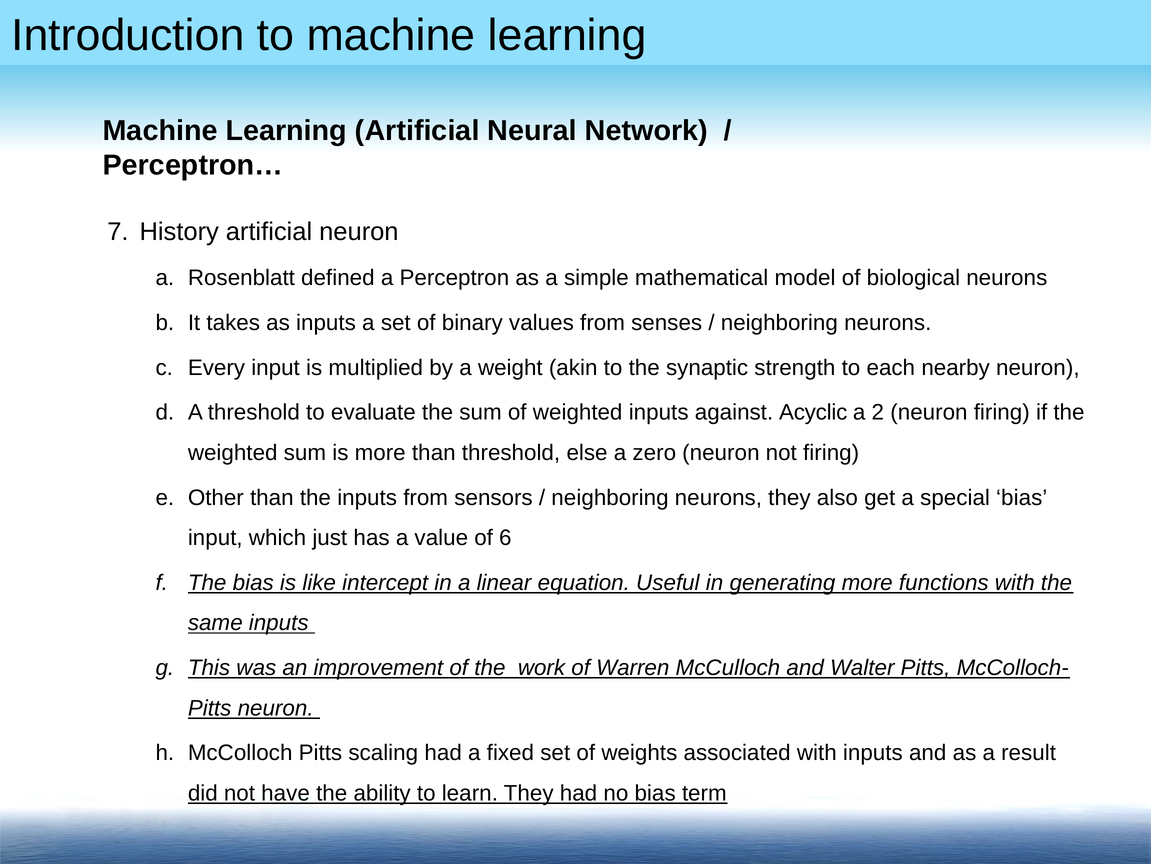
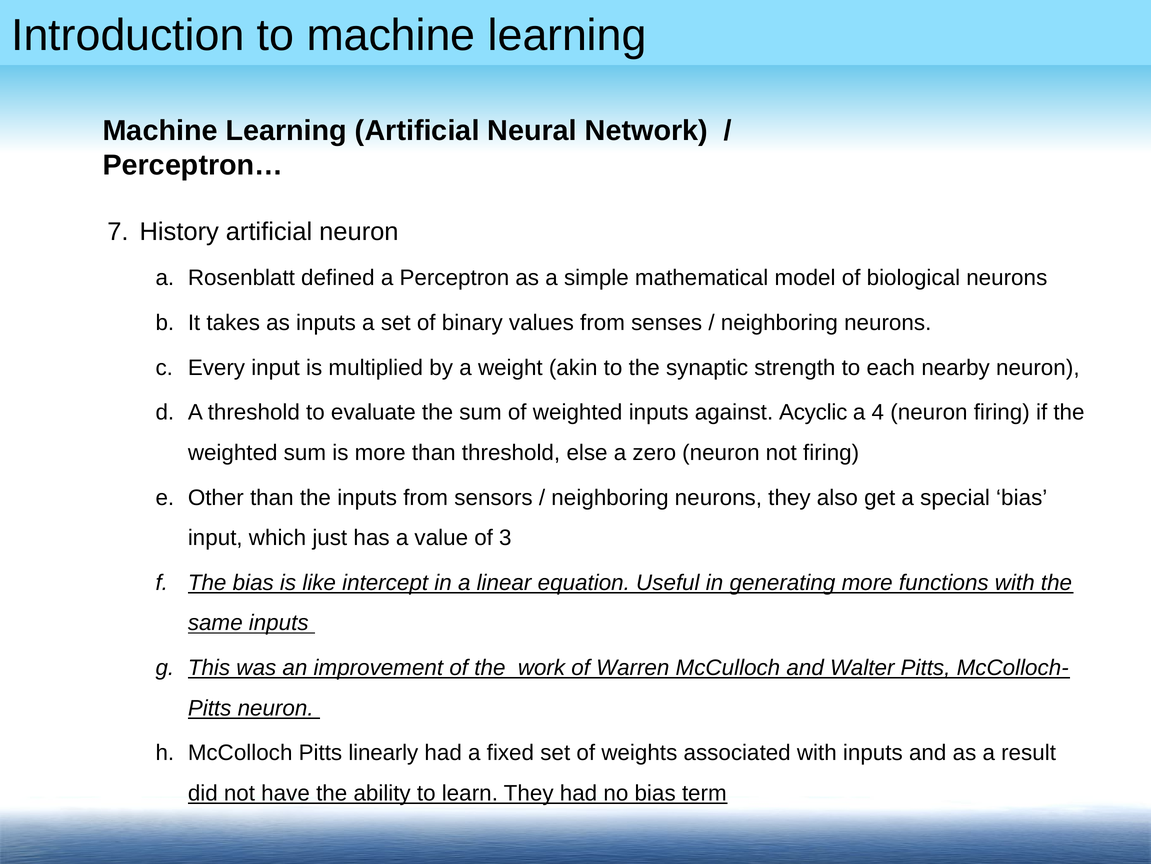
2: 2 -> 4
6: 6 -> 3
scaling: scaling -> linearly
